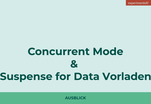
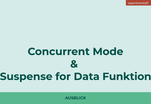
Vorladen: Vorladen -> Funktion
